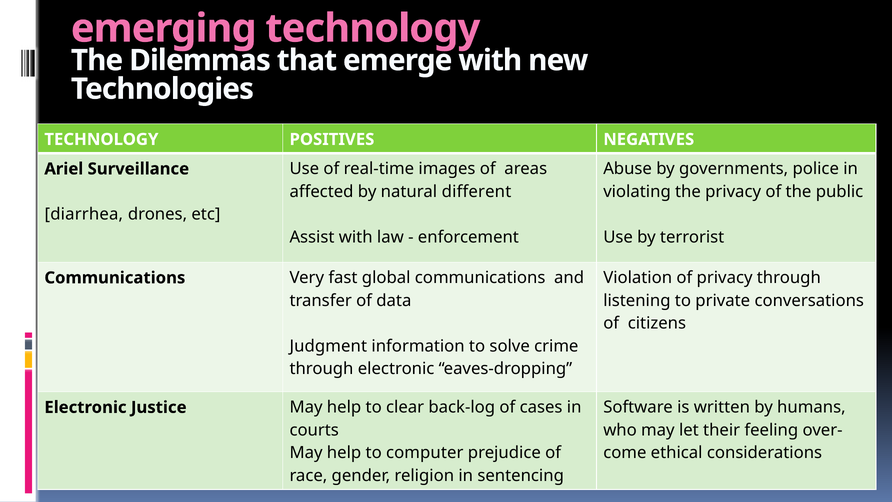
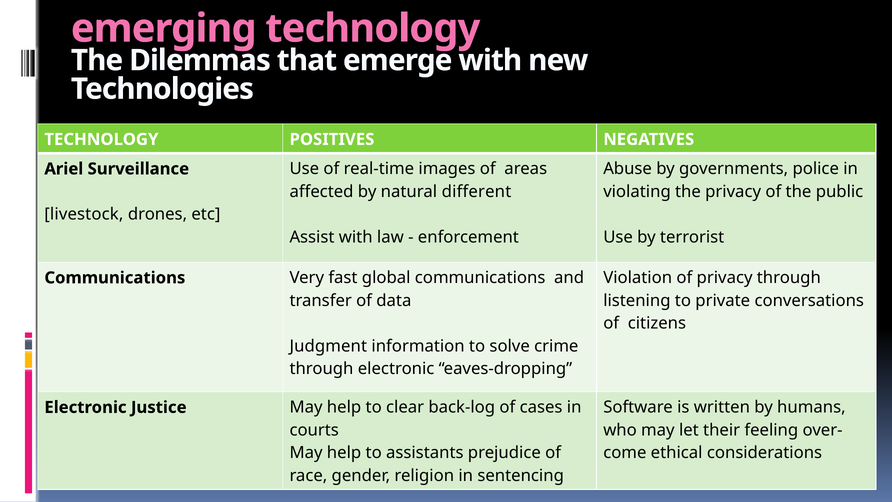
diarrhea: diarrhea -> livestock
computer: computer -> assistants
